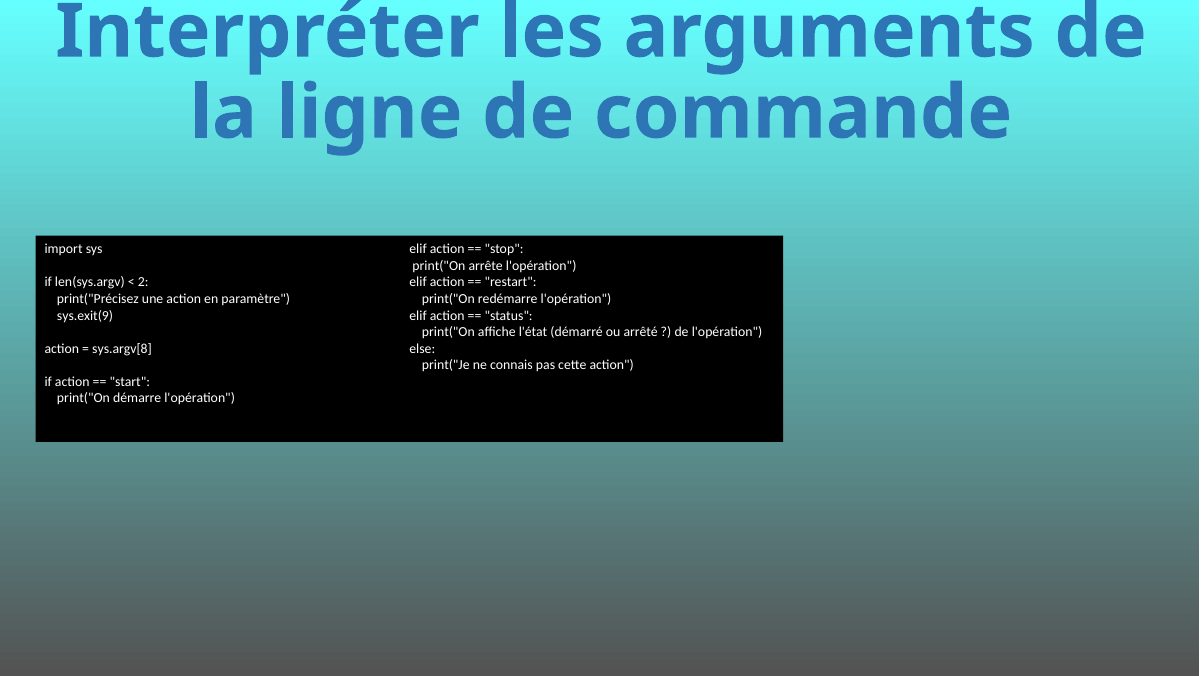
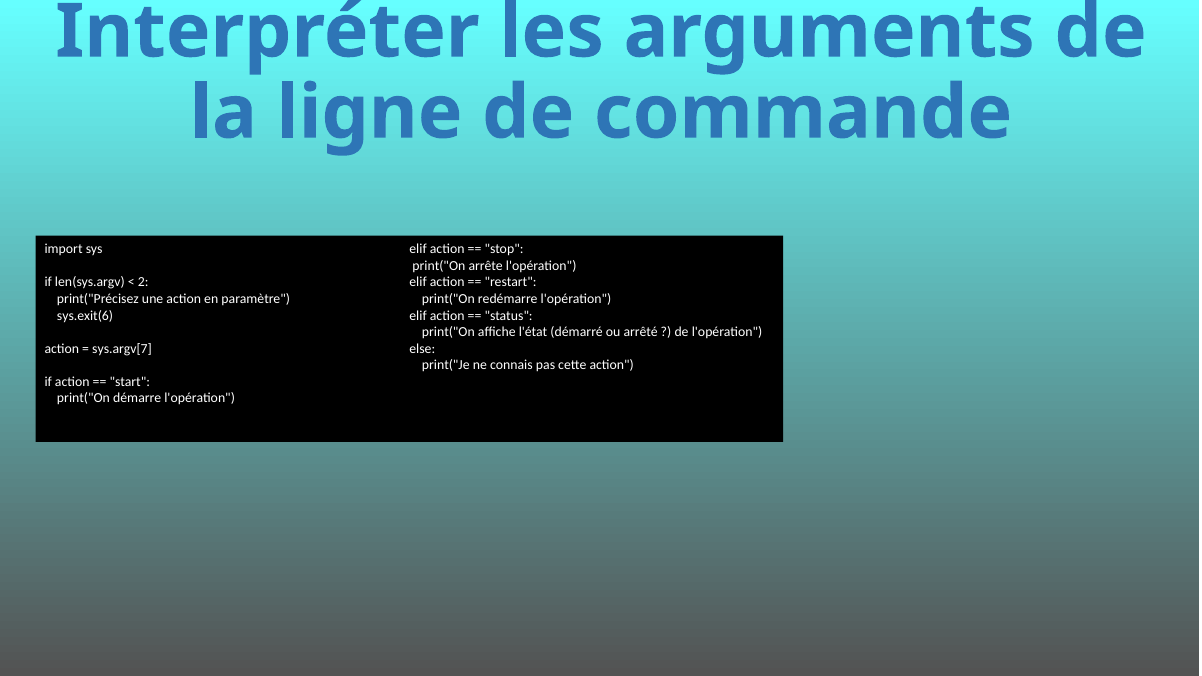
sys.exit(9: sys.exit(9 -> sys.exit(6
sys.argv[8: sys.argv[8 -> sys.argv[7
